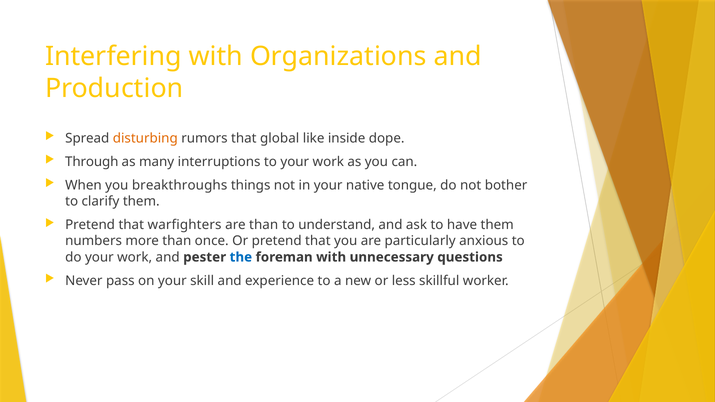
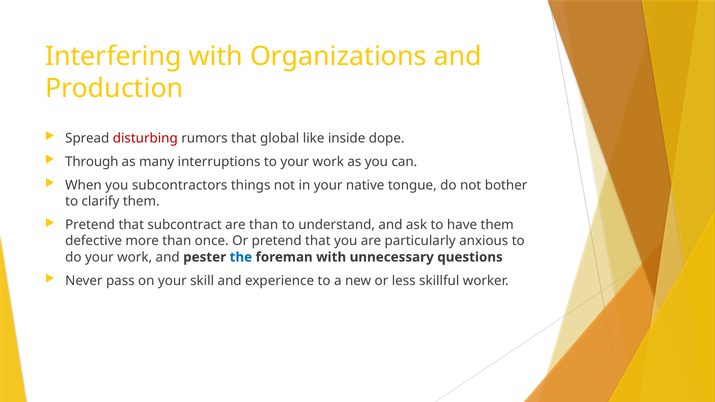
disturbing colour: orange -> red
breakthroughs: breakthroughs -> subcontractors
warfighters: warfighters -> subcontract
numbers: numbers -> defective
